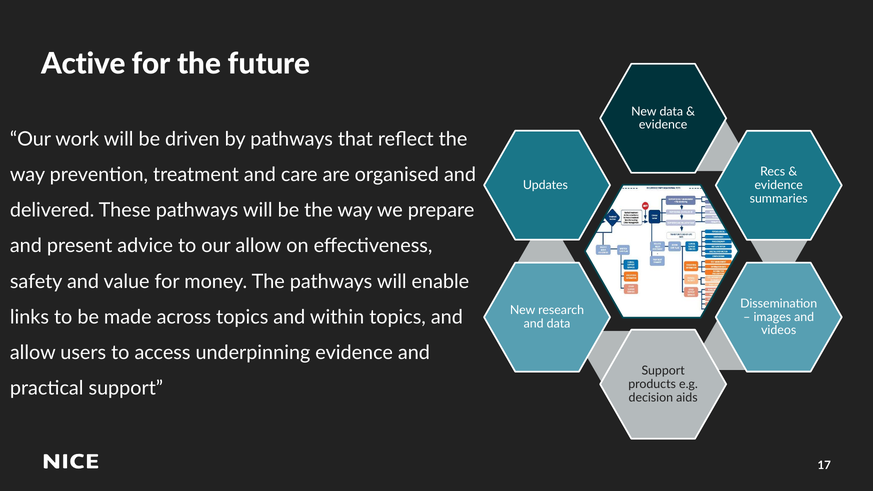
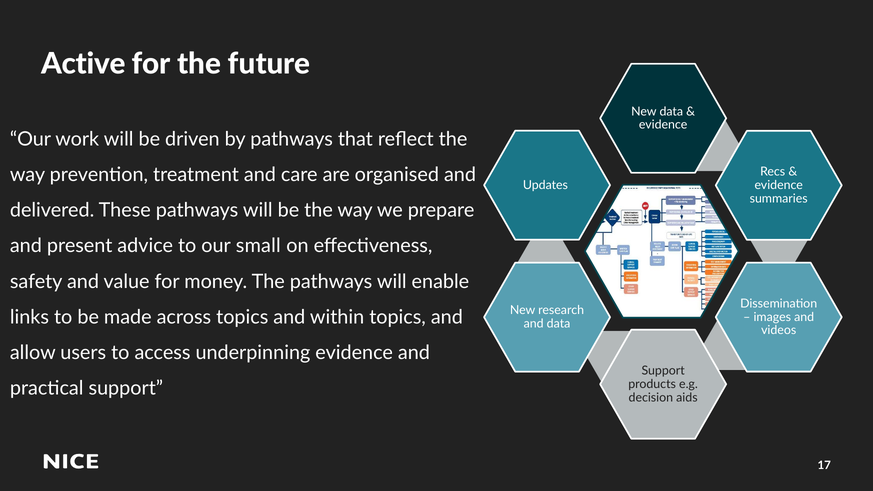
our allow: allow -> small
